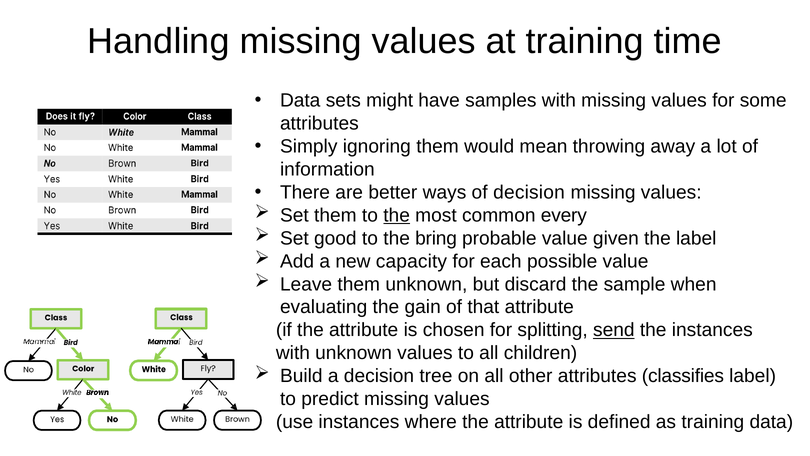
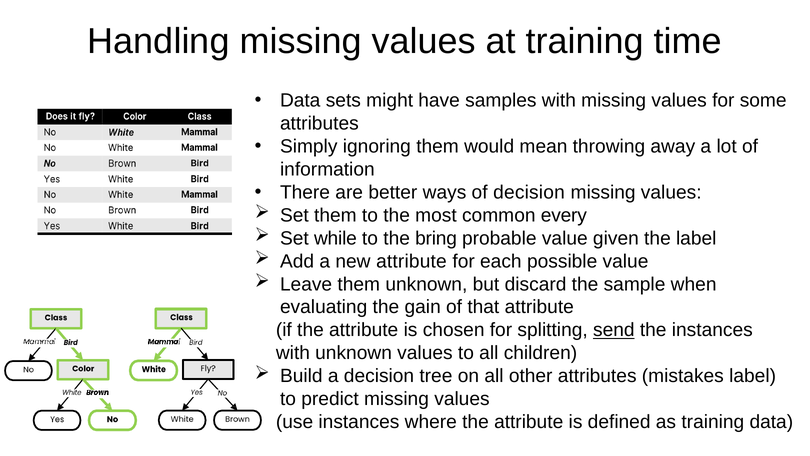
the at (397, 215) underline: present -> none
good: good -> while
new capacity: capacity -> attribute
classifies: classifies -> mistakes
